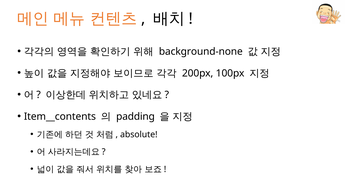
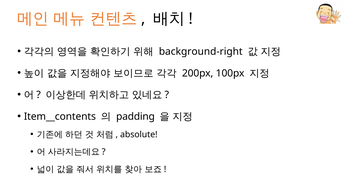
background-none: background-none -> background-right
